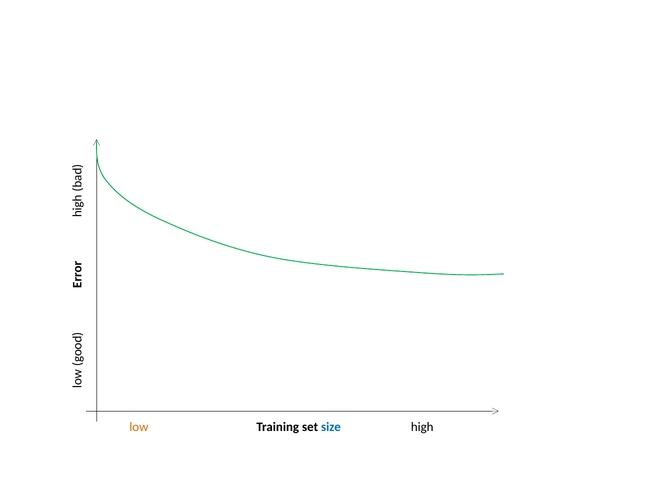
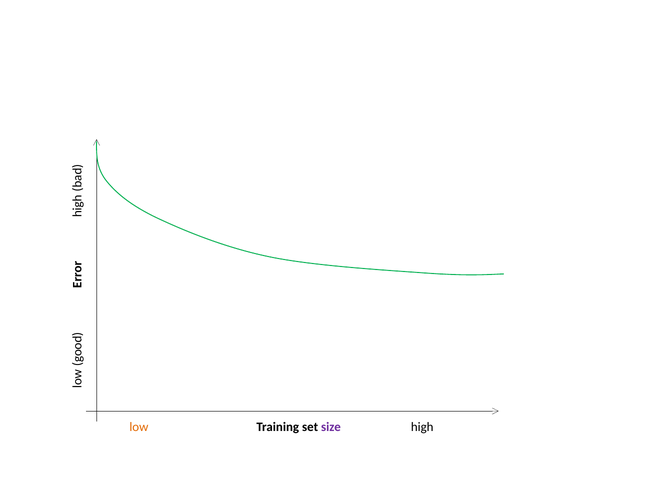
size colour: blue -> purple
